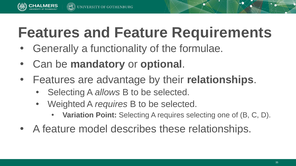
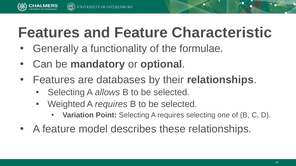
Requirements: Requirements -> Characteristic
advantage: advantage -> databases
